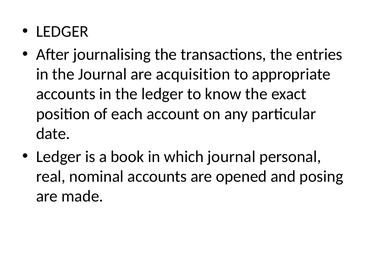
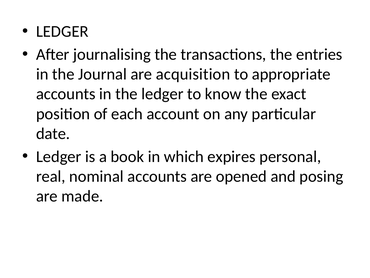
which journal: journal -> expires
